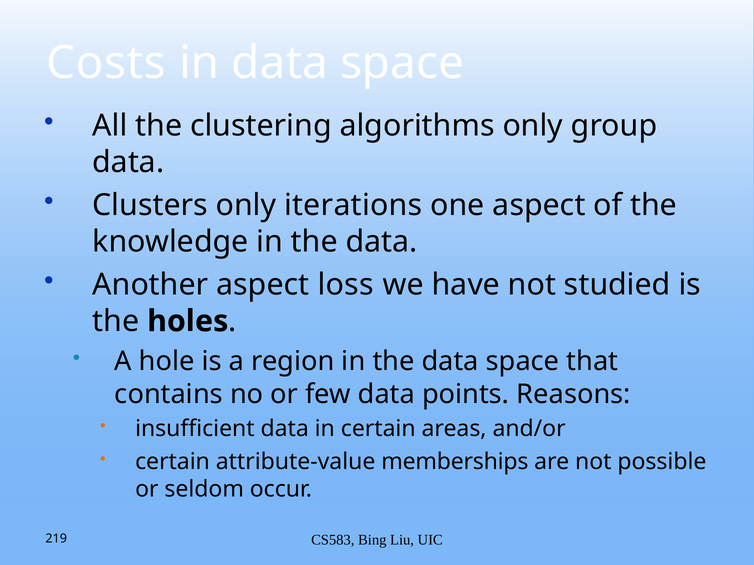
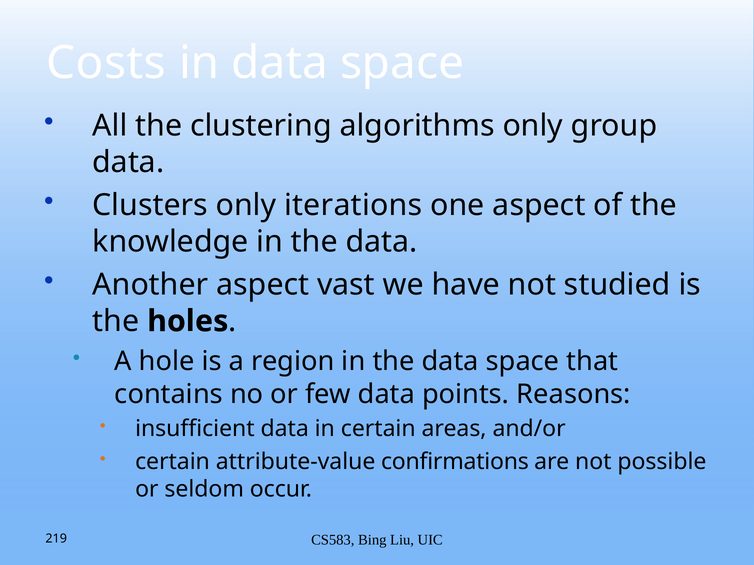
loss: loss -> vast
memberships: memberships -> confirmations
